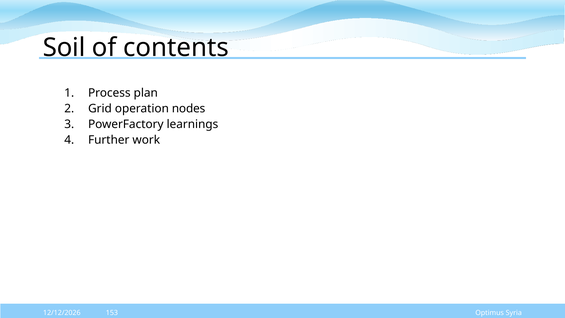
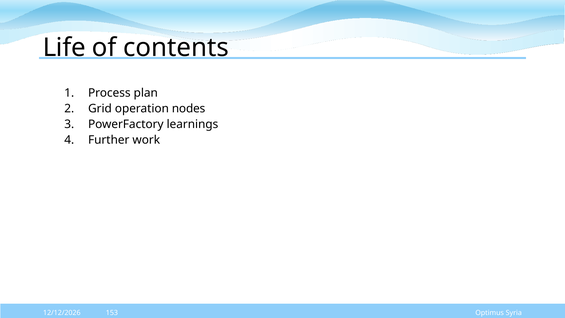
Soil: Soil -> Life
